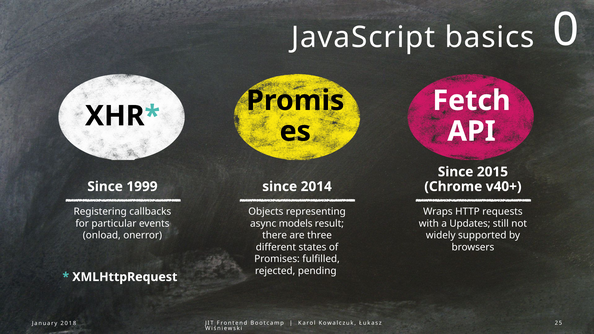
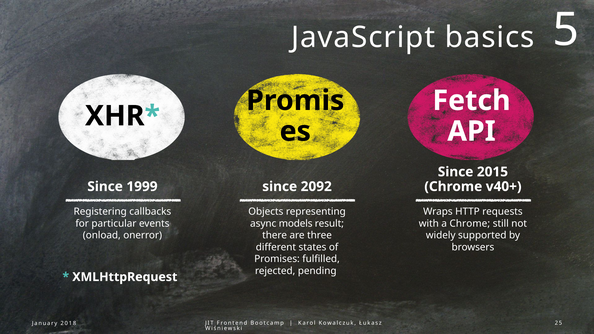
0: 0 -> 5
2014: 2014 -> 2092
a Updates: Updates -> Chrome
